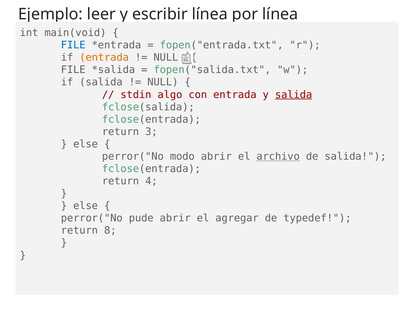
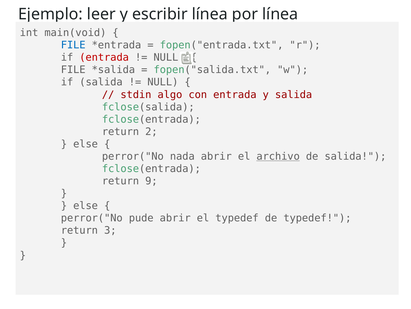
entrada at (104, 57) colour: orange -> red
salida at (294, 94) underline: present -> none
3: 3 -> 2
modo: modo -> nada
4: 4 -> 9
el agregar: agregar -> typedef
8: 8 -> 3
